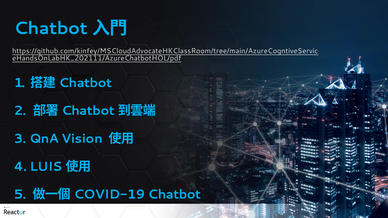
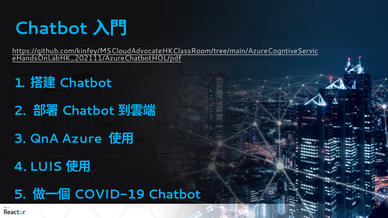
Vision: Vision -> Azure
